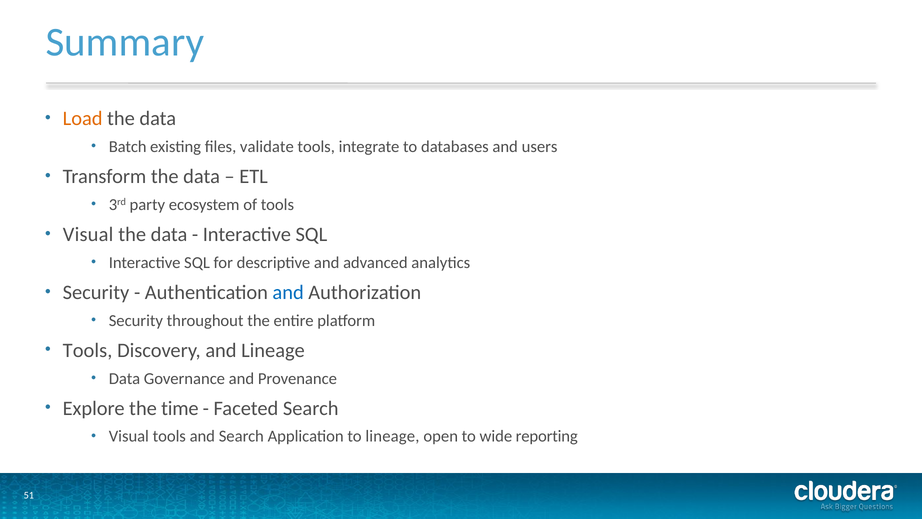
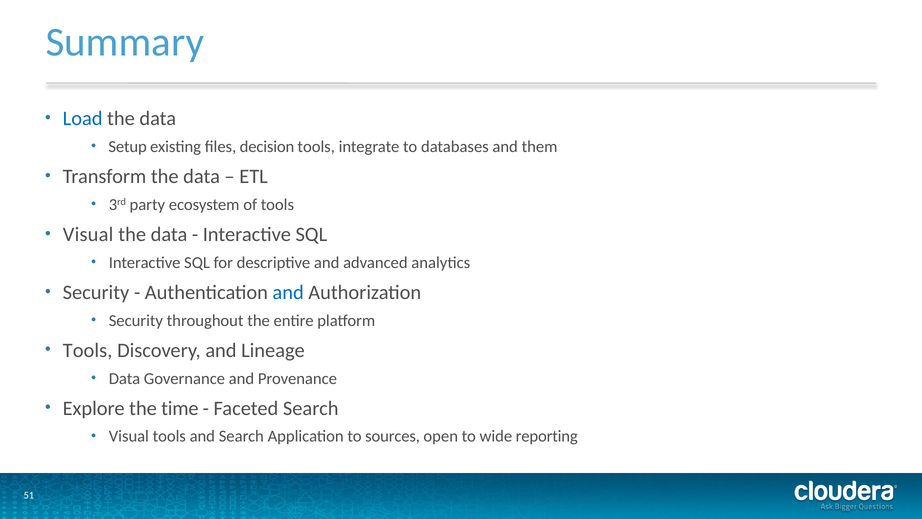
Load colour: orange -> blue
Batch: Batch -> Setup
validate: validate -> decision
users: users -> them
to lineage: lineage -> sources
